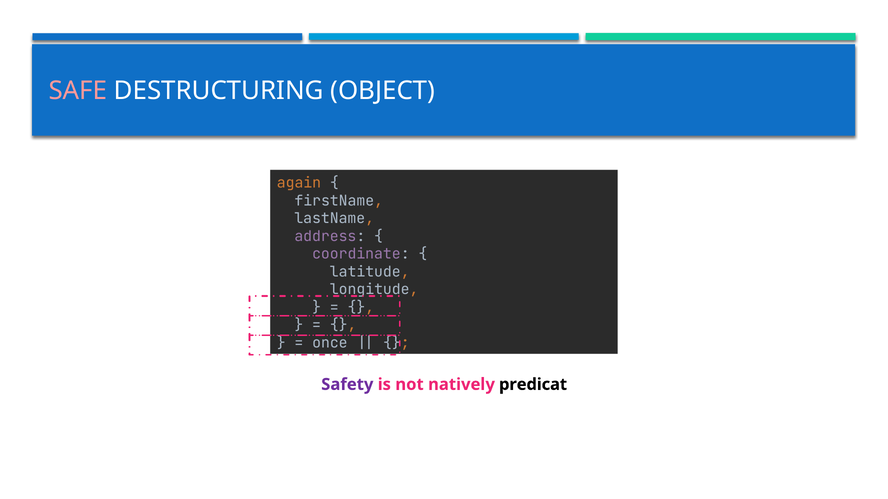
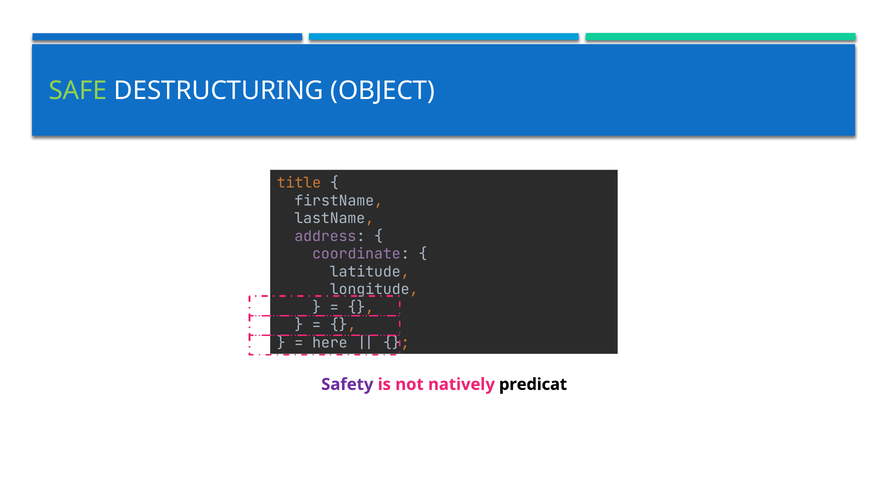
SAFE colour: pink -> light green
again: again -> title
once: once -> here
